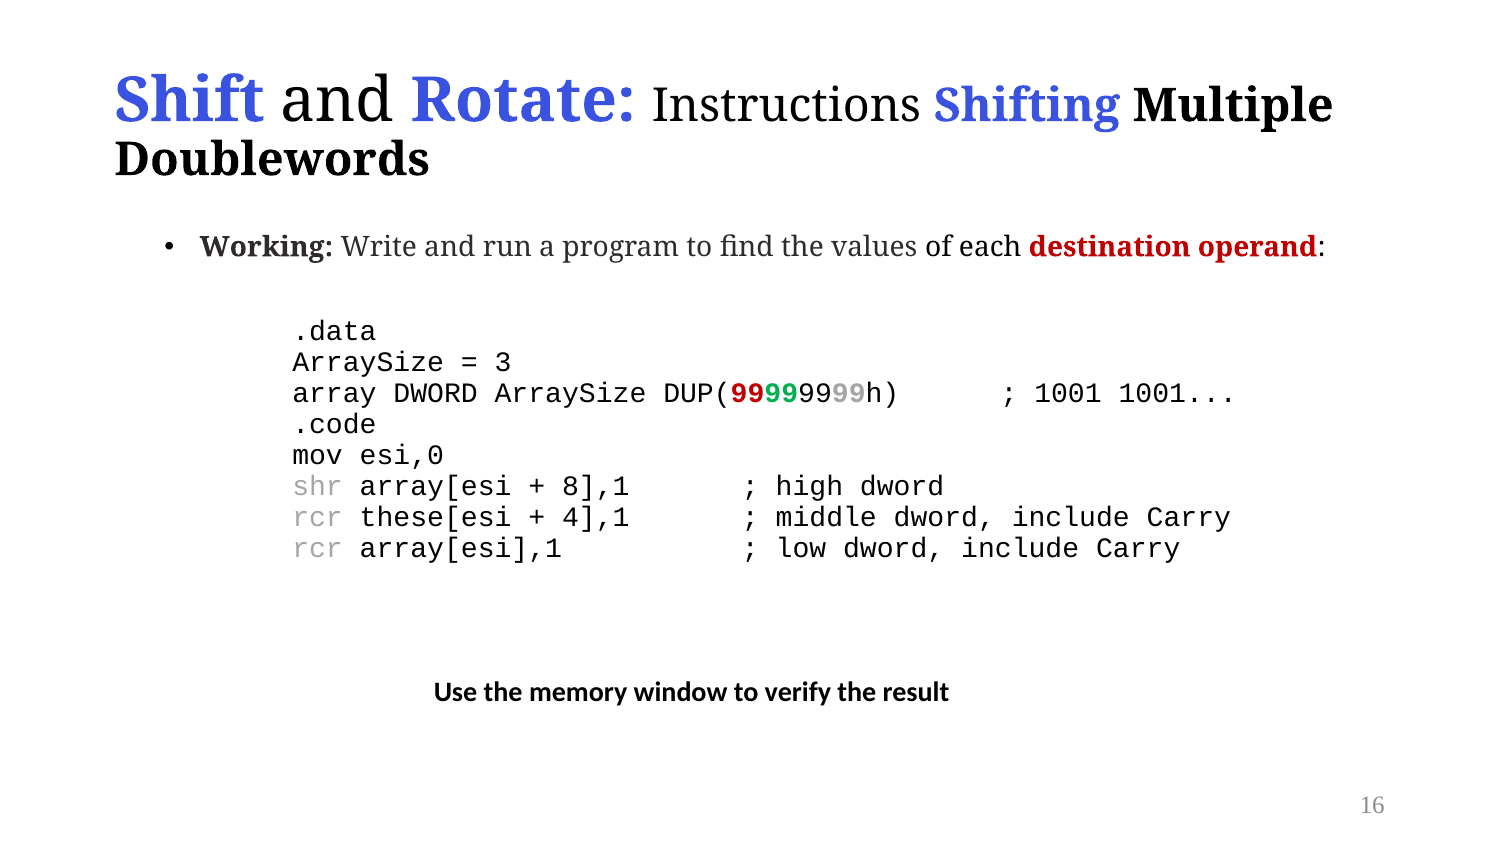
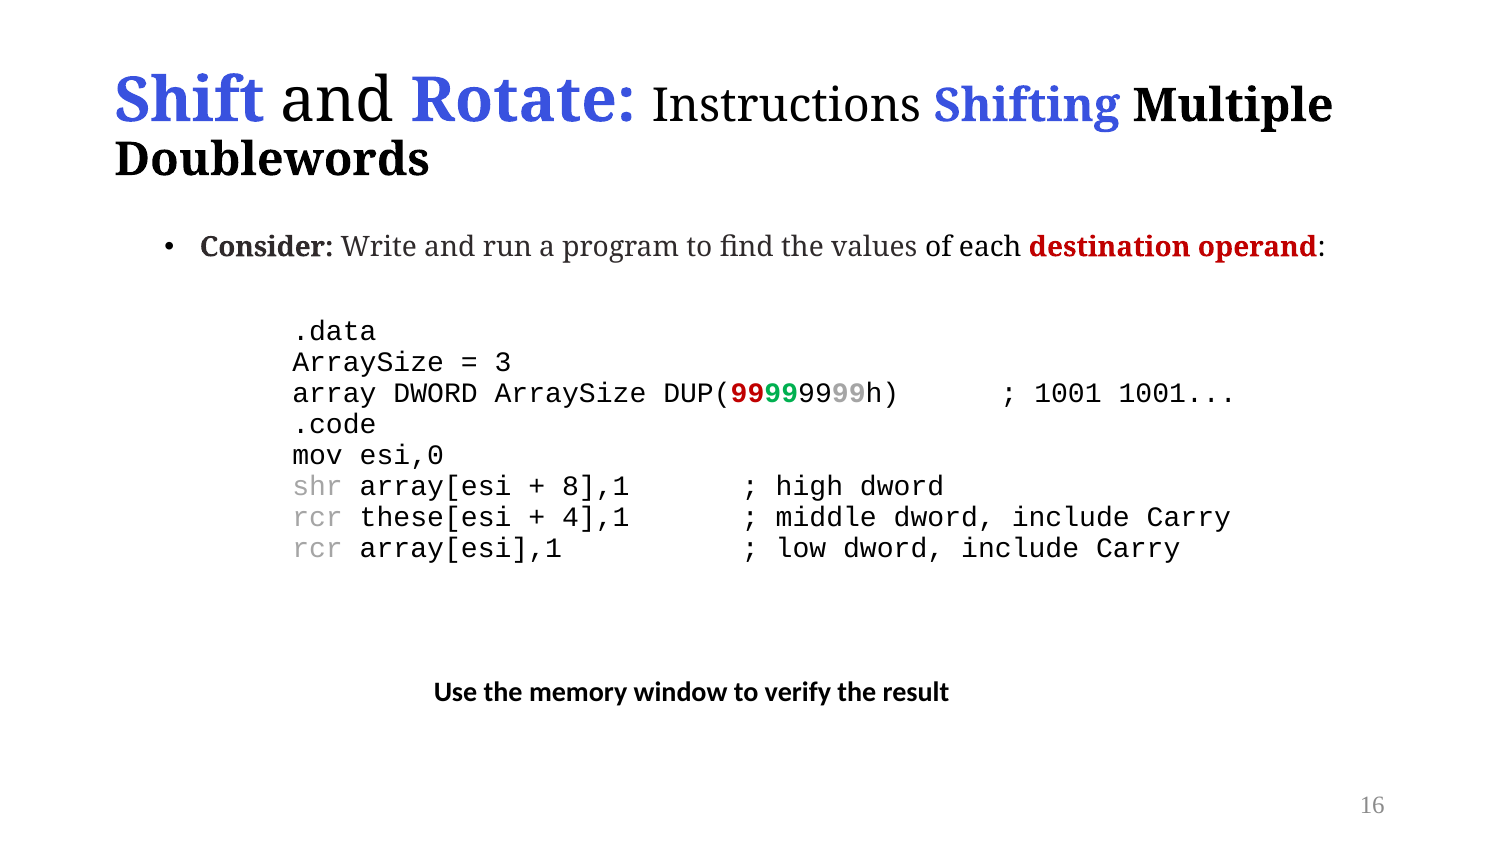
Working: Working -> Consider
